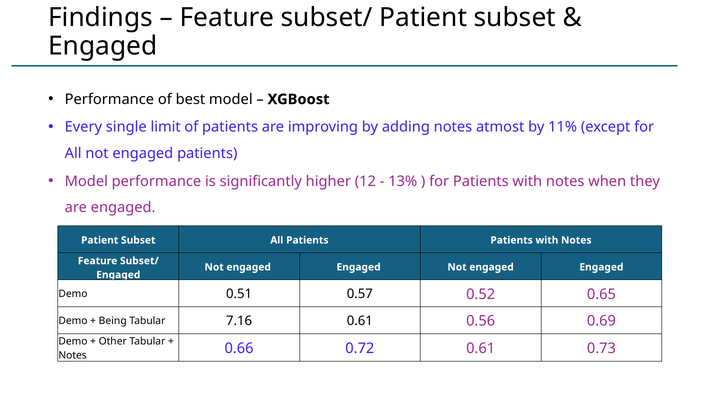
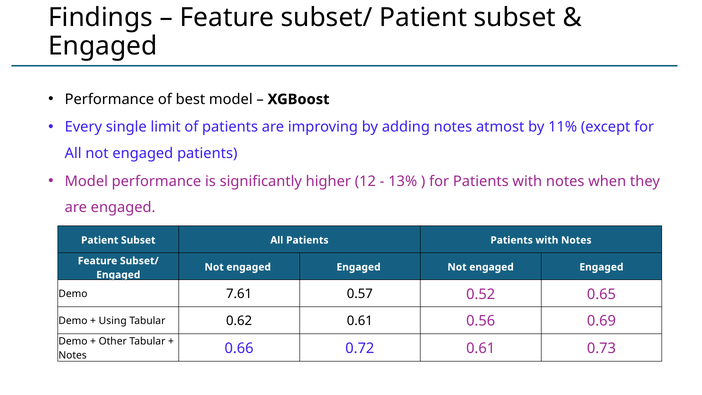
0.51: 0.51 -> 7.61
Being: Being -> Using
7.16: 7.16 -> 0.62
